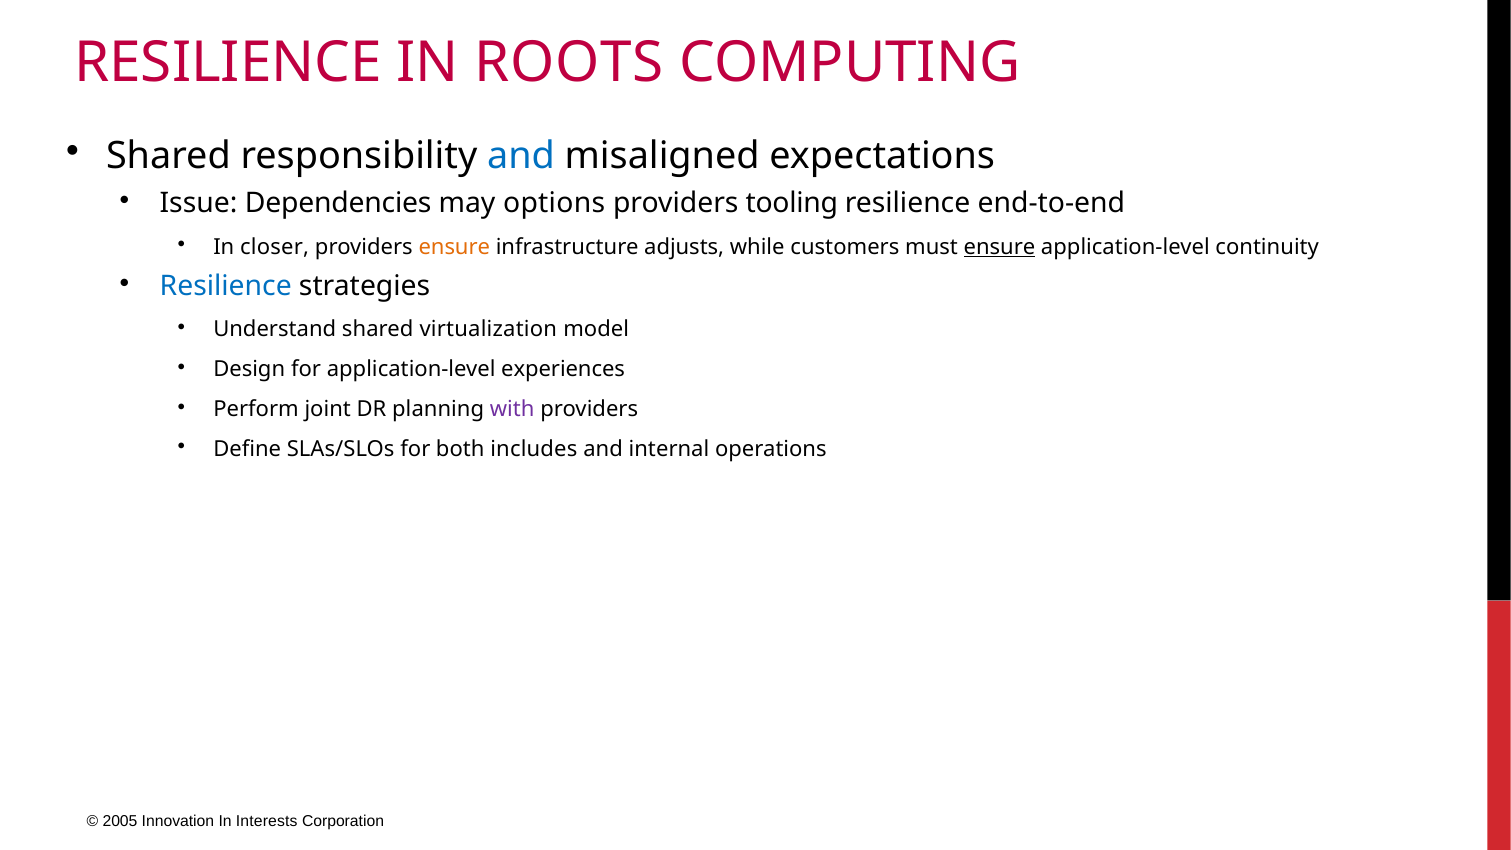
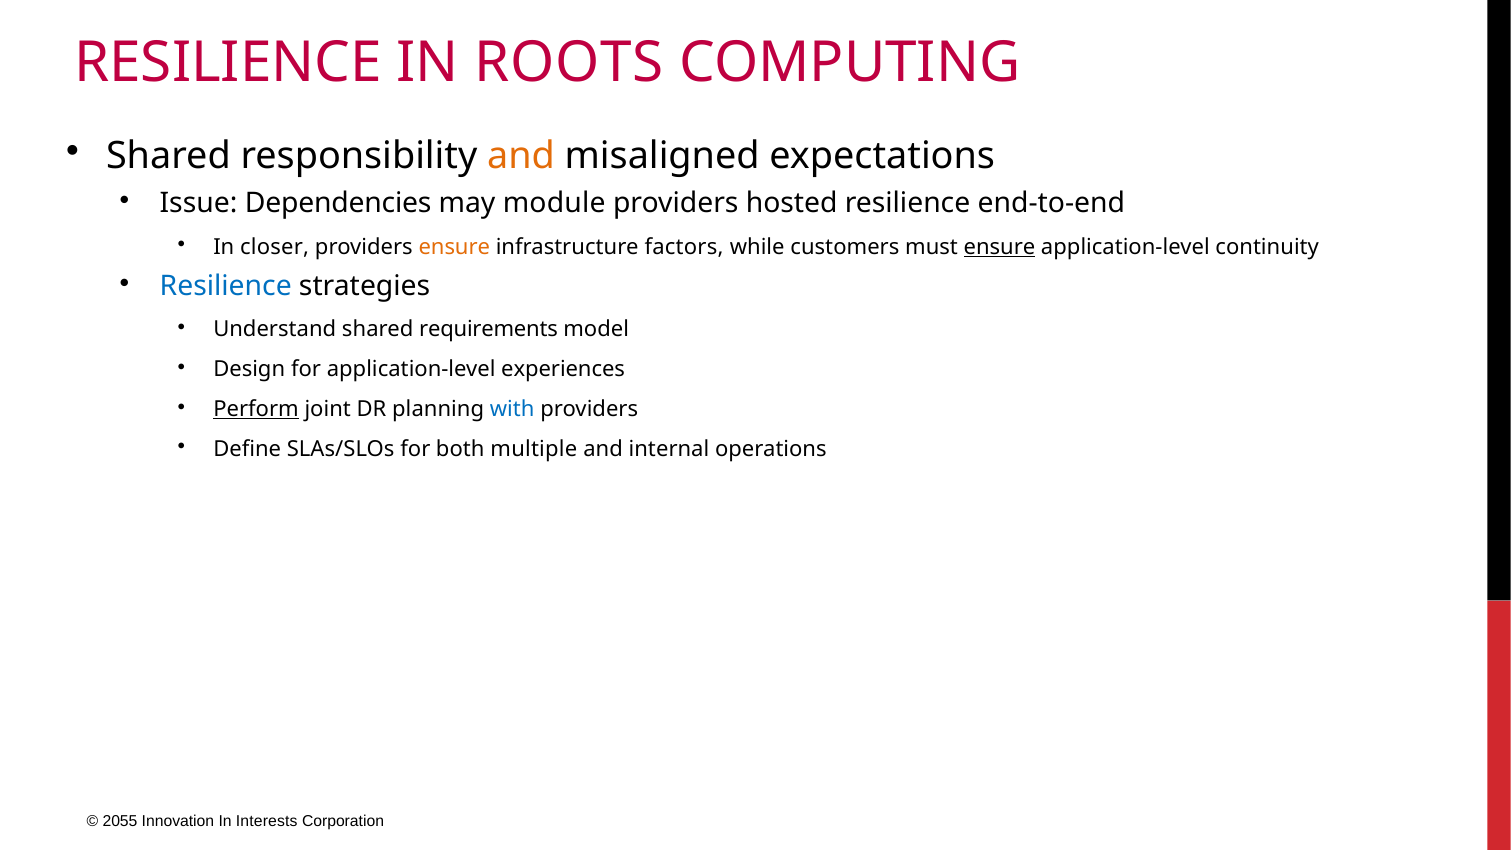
and at (521, 156) colour: blue -> orange
options: options -> module
tooling: tooling -> hosted
adjusts: adjusts -> factors
virtualization: virtualization -> requirements
Perform underline: none -> present
with colour: purple -> blue
includes: includes -> multiple
2005: 2005 -> 2055
